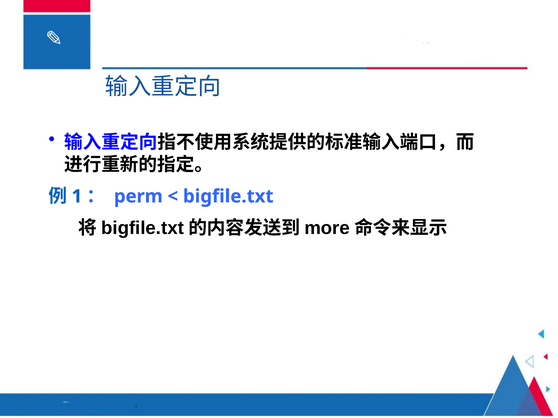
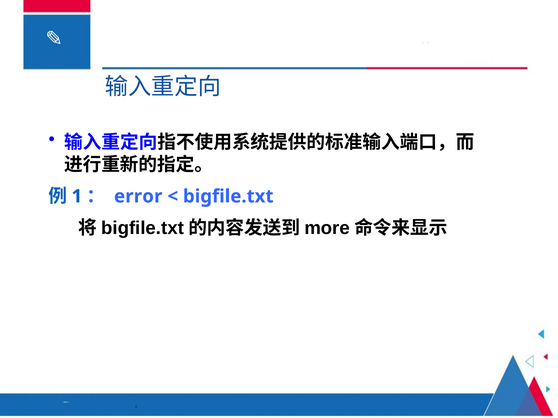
perm: perm -> error
